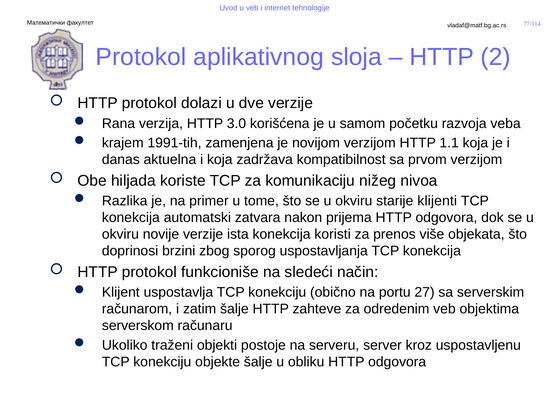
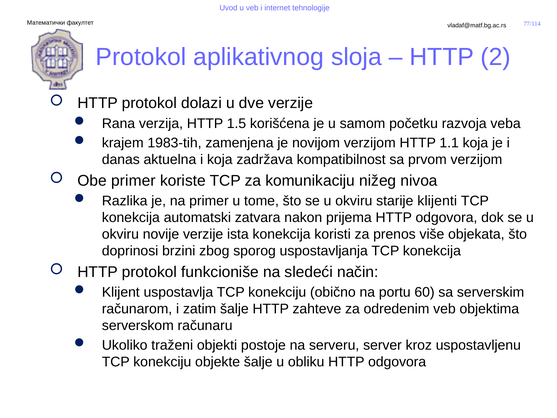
3.0: 3.0 -> 1.5
1991-tih: 1991-tih -> 1983-tih
Obe hiljada: hiljada -> primer
27: 27 -> 60
